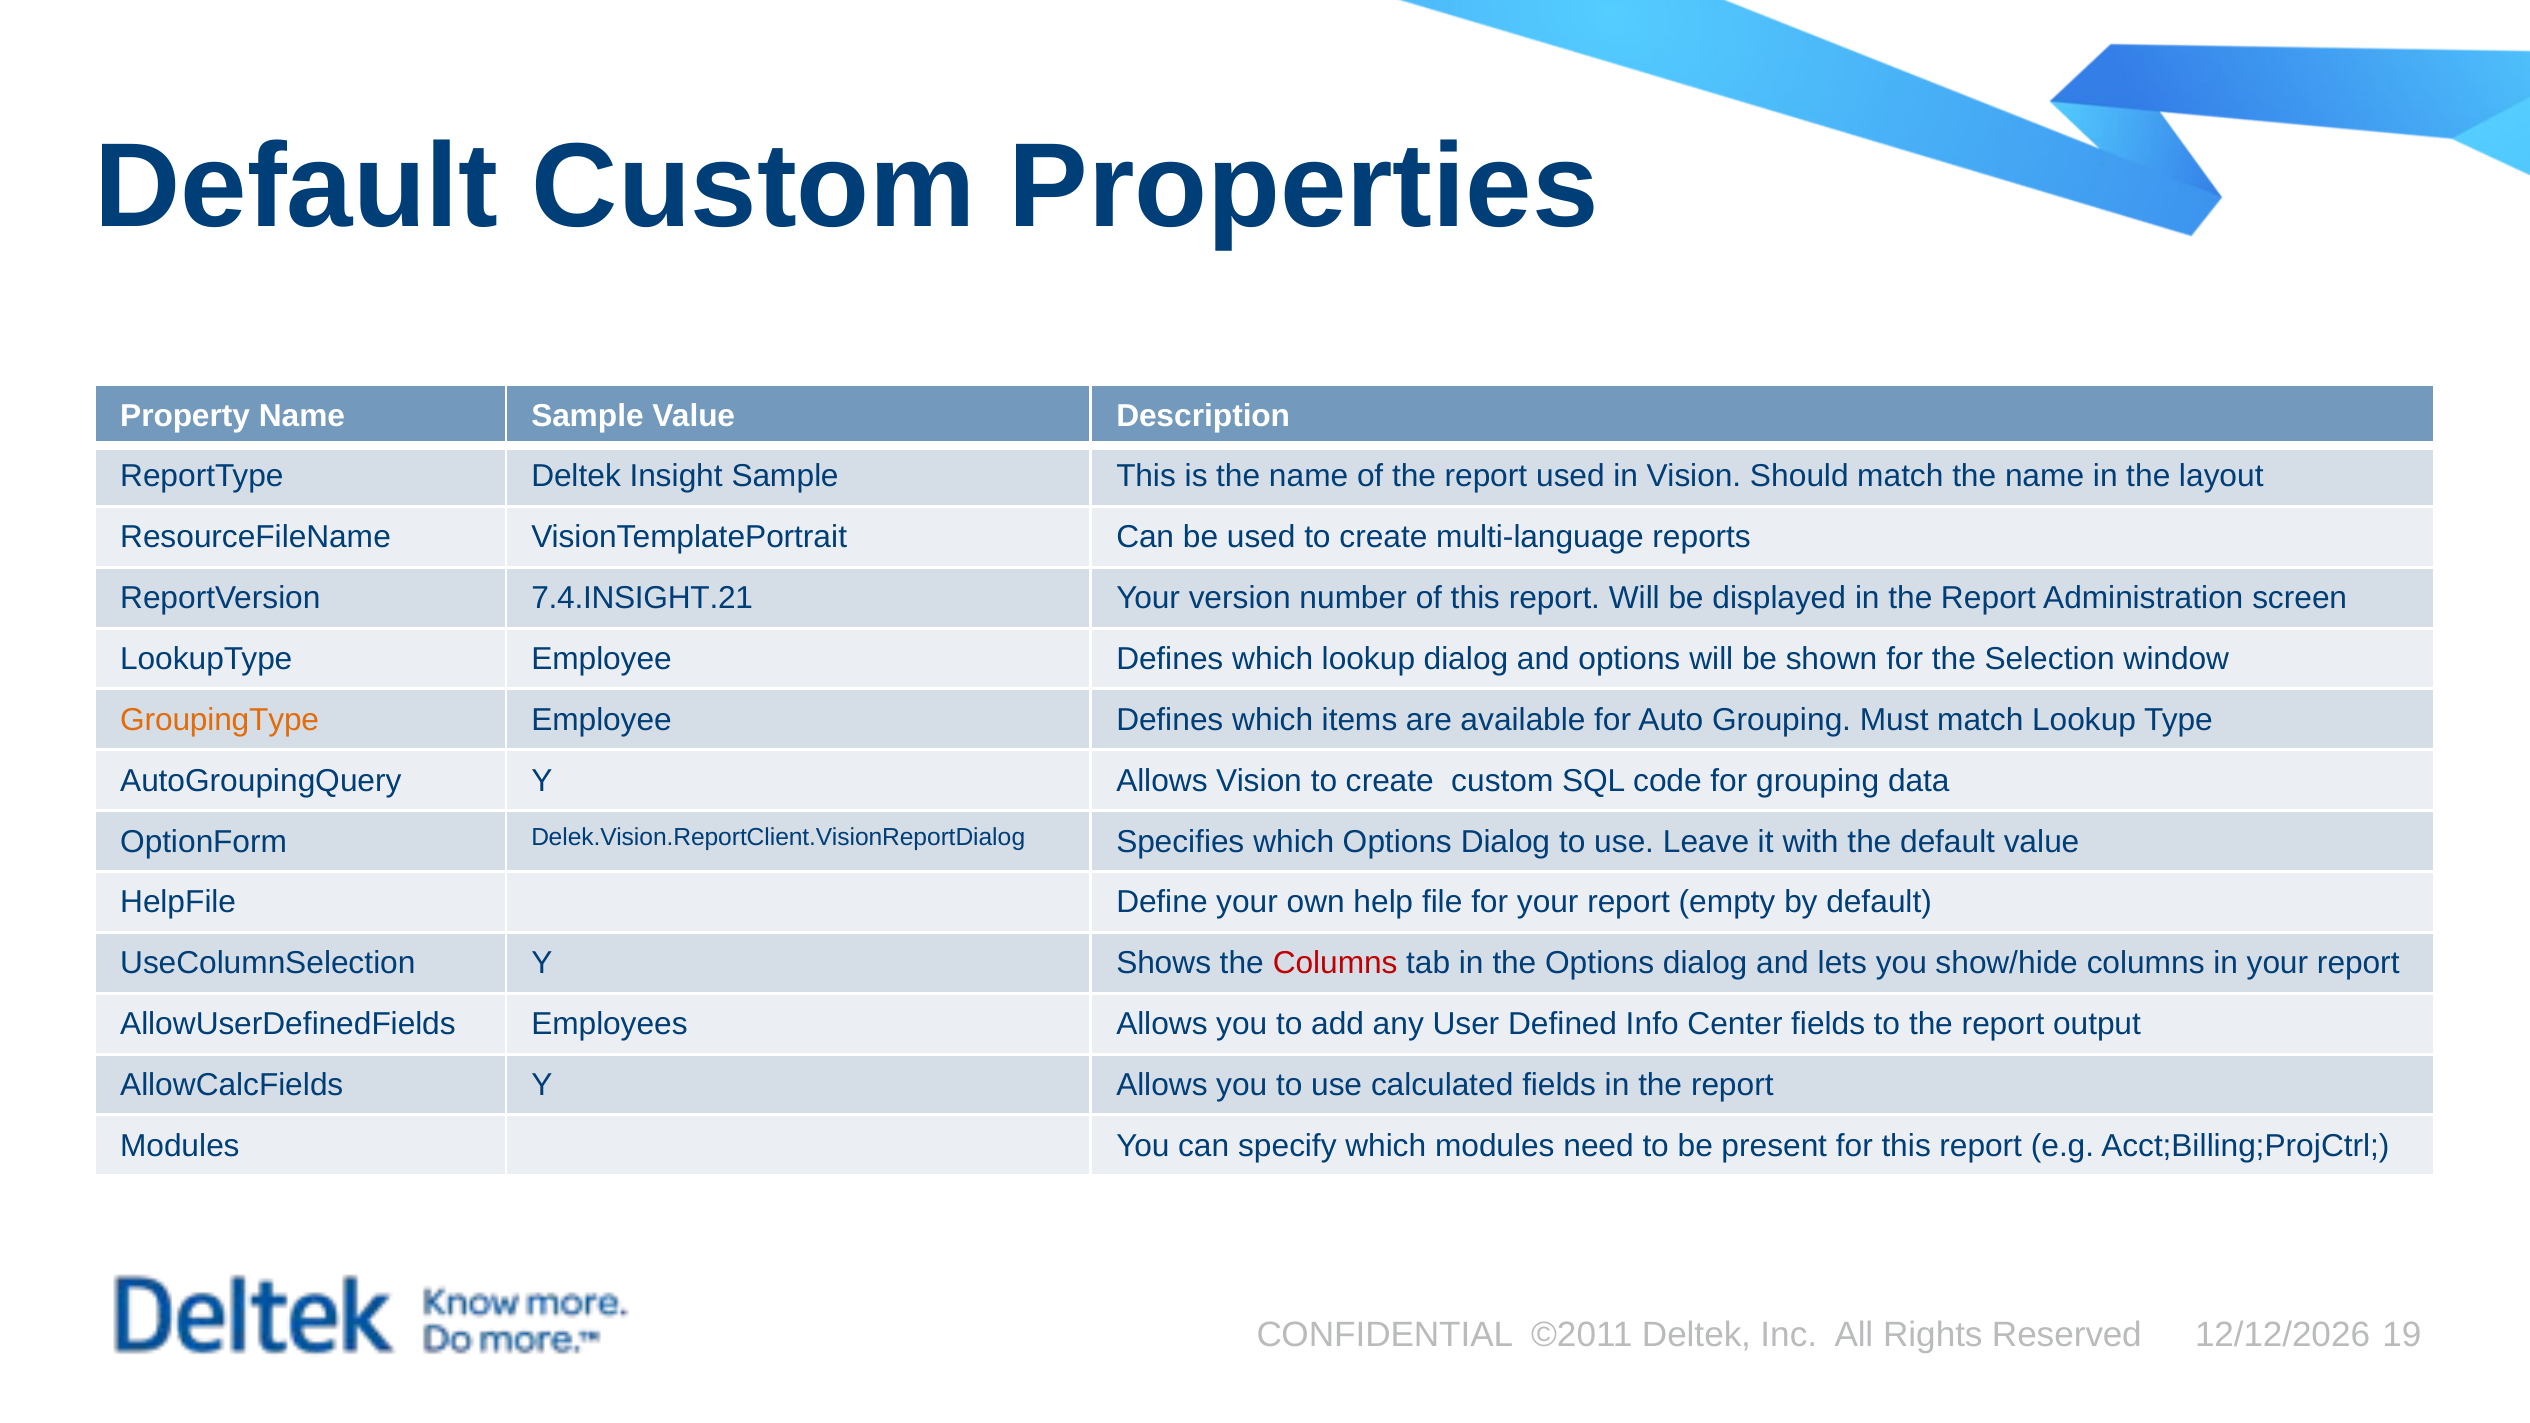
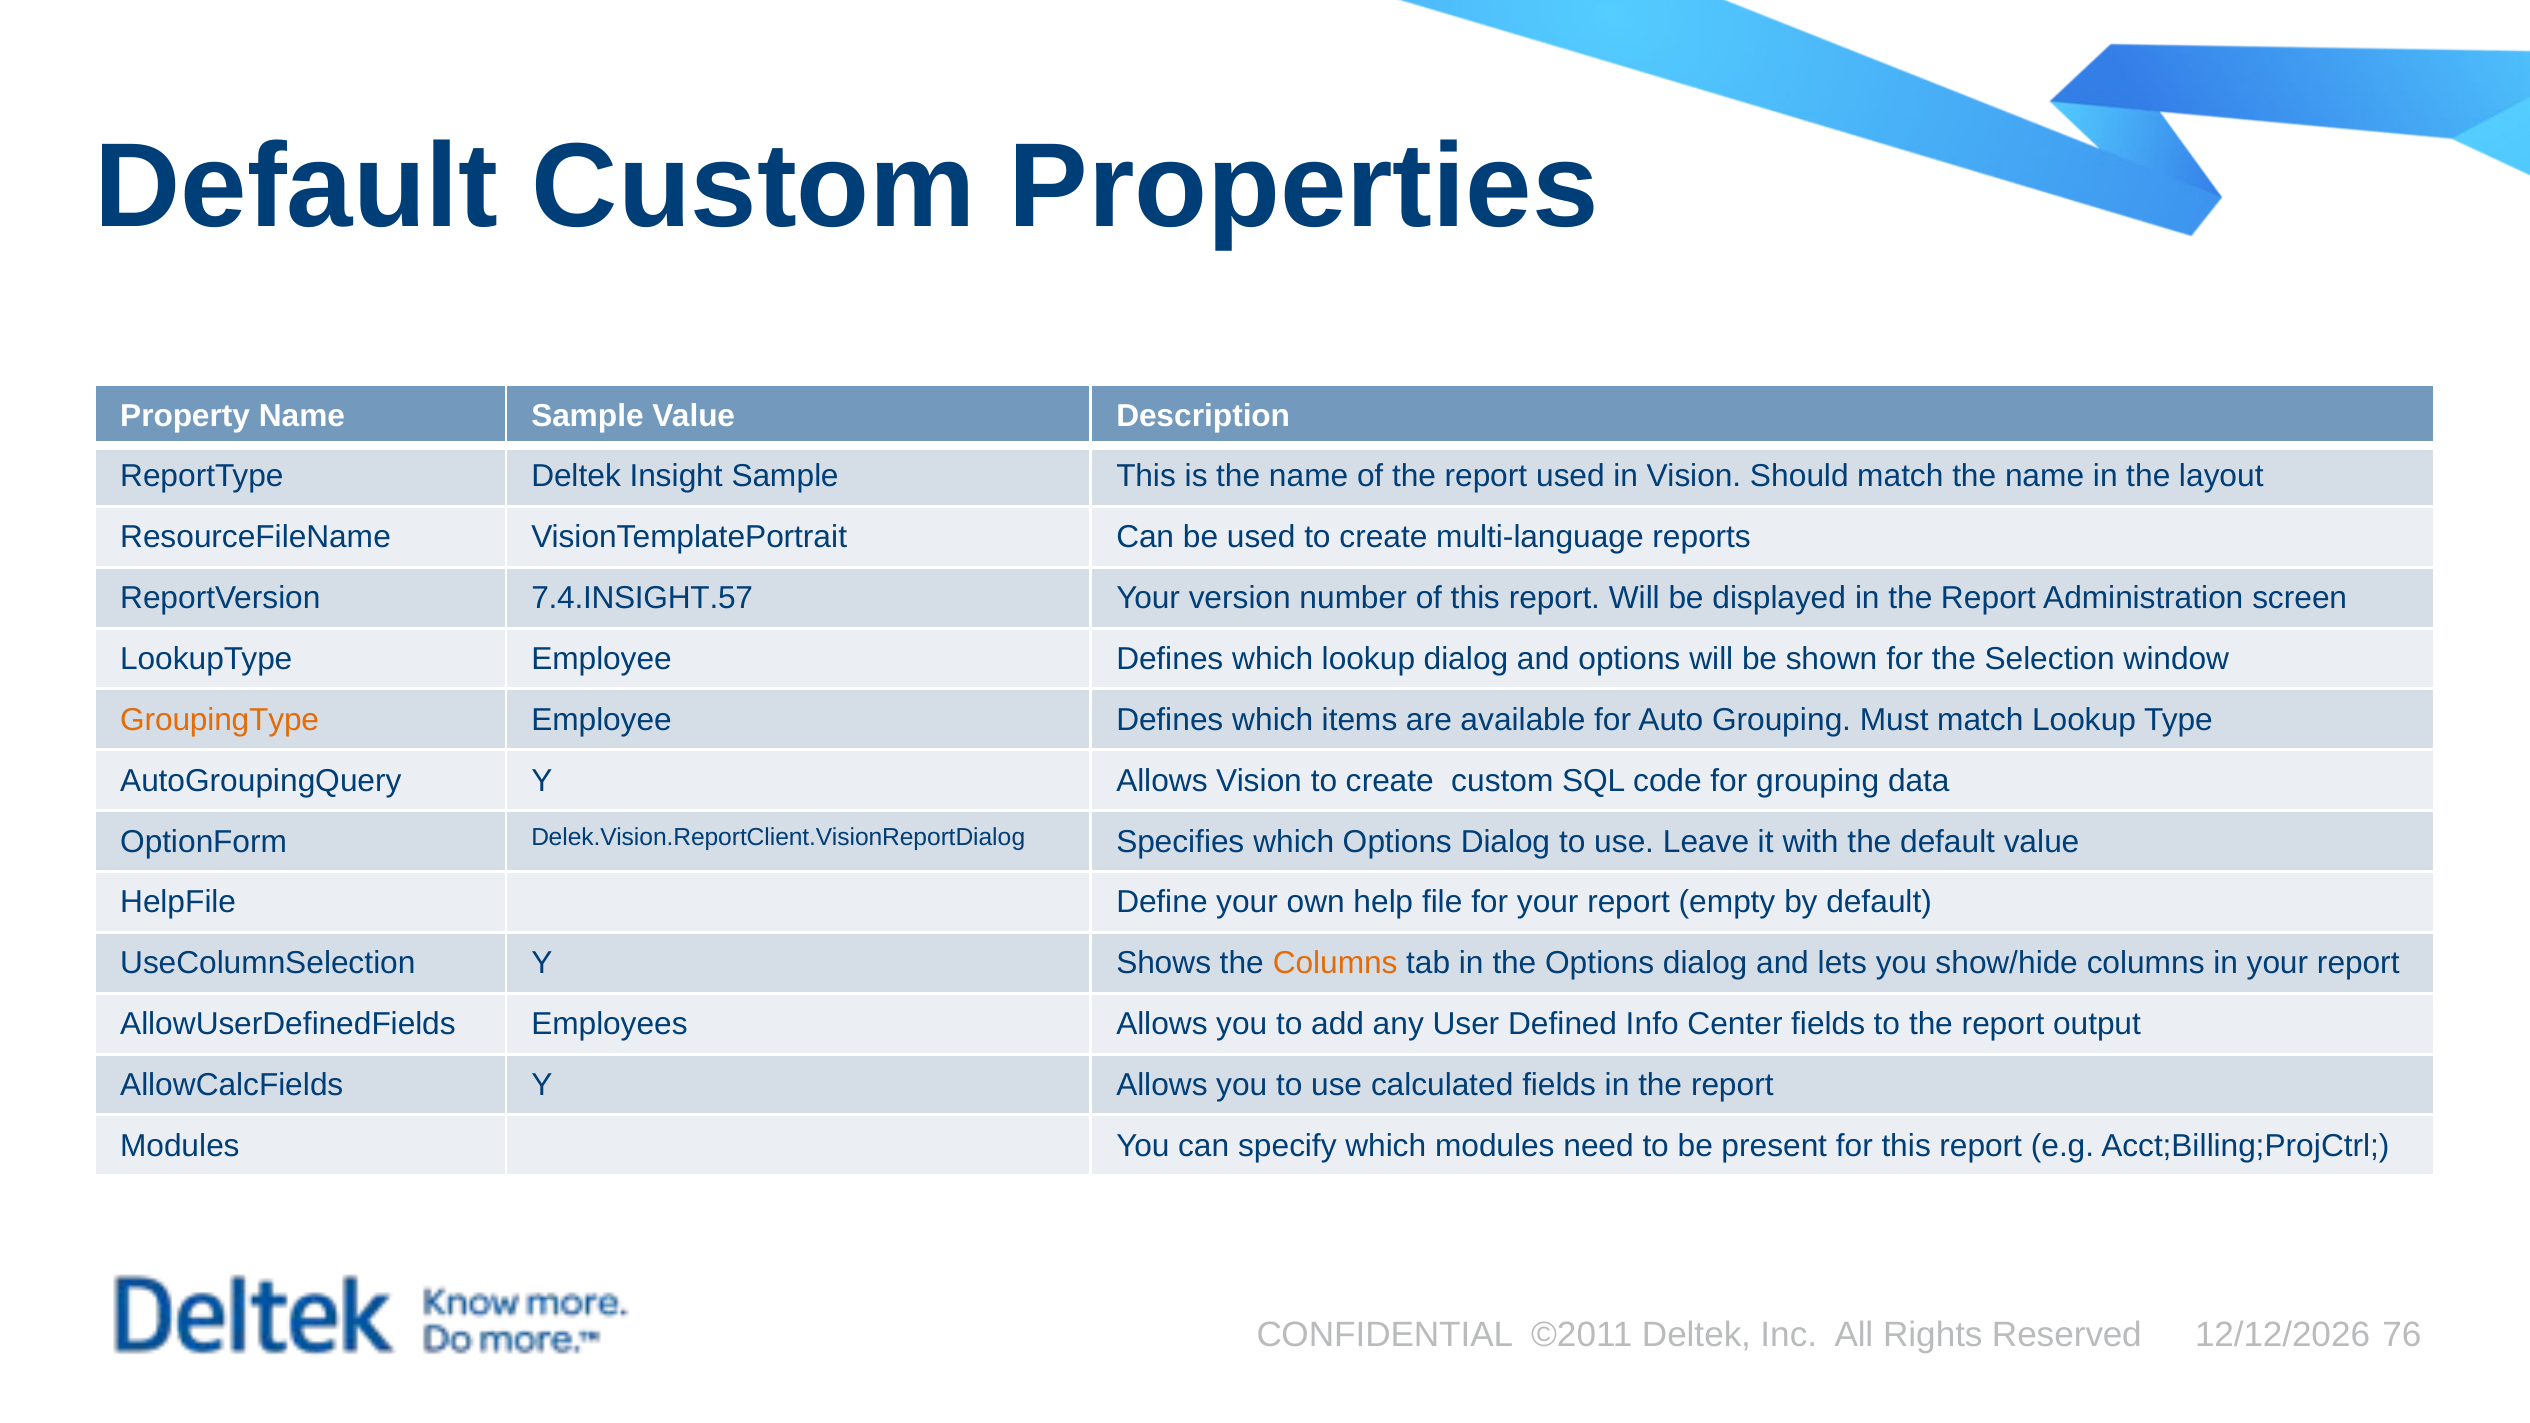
7.4.INSIGHT.21: 7.4.INSIGHT.21 -> 7.4.INSIGHT.57
Columns at (1335, 963) colour: red -> orange
19: 19 -> 76
